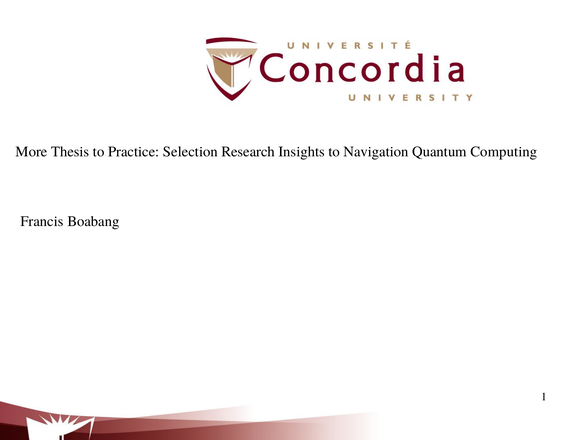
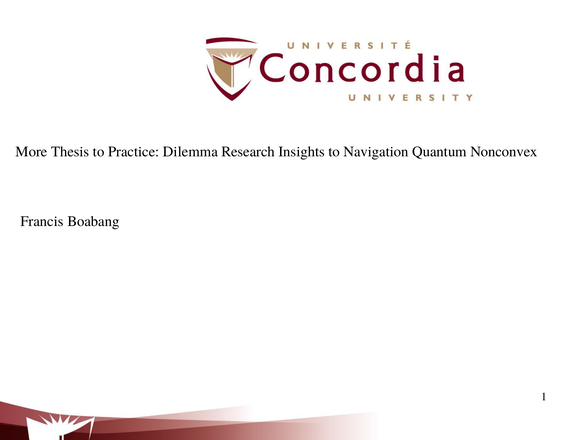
Selection: Selection -> Dilemma
Computing: Computing -> Nonconvex
